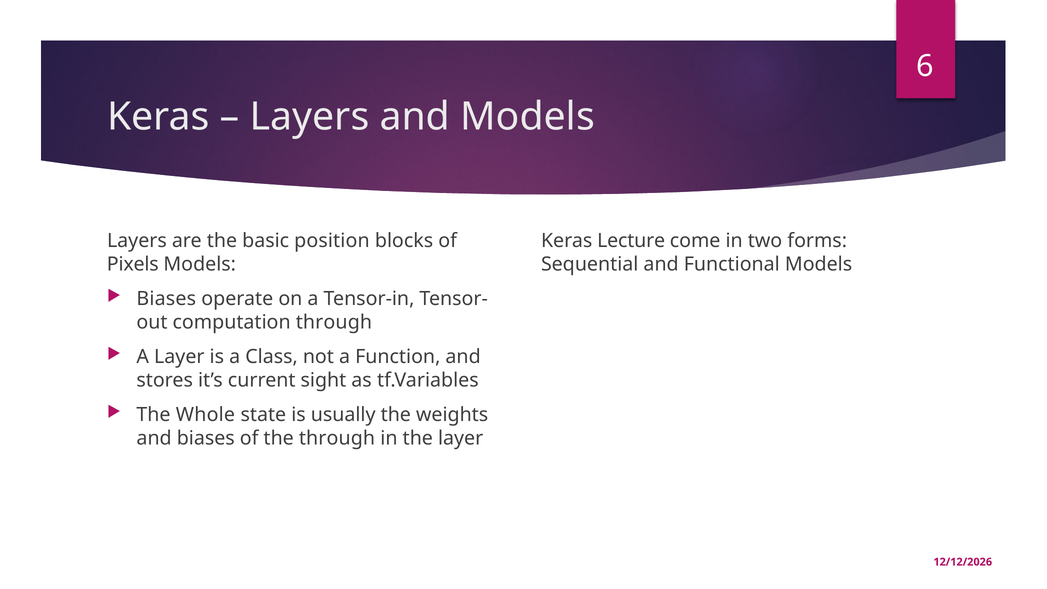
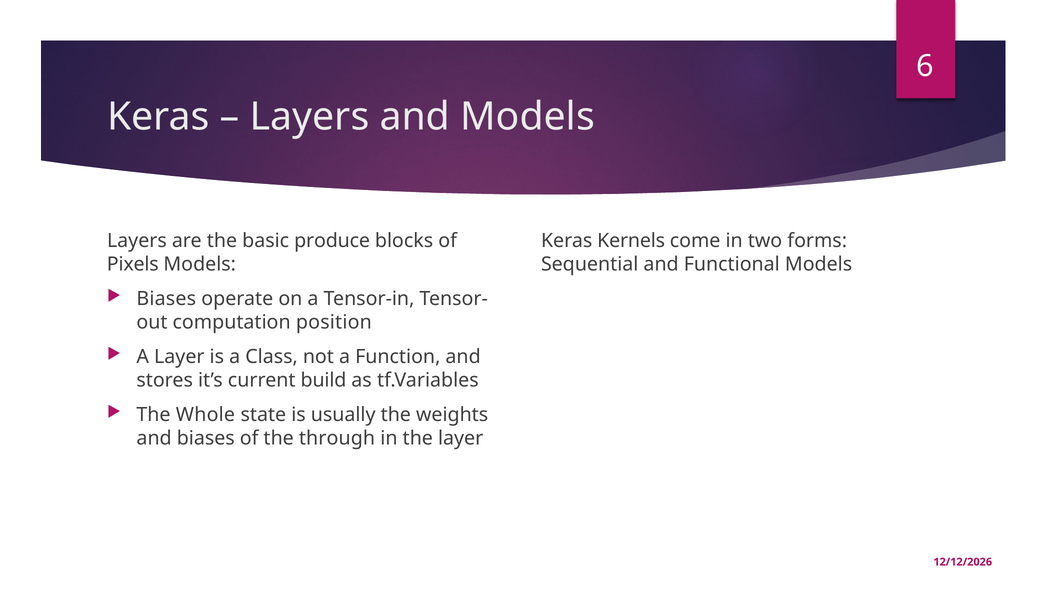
position: position -> produce
Lecture: Lecture -> Kernels
computation through: through -> position
sight: sight -> build
